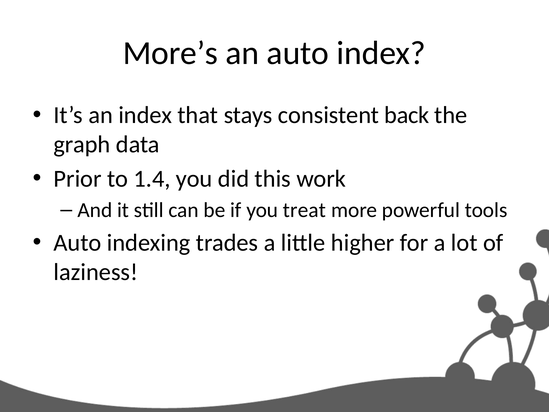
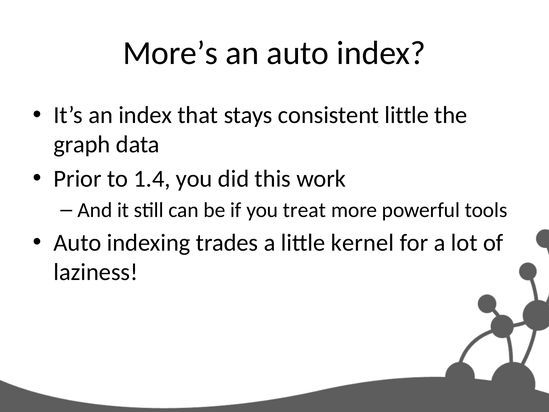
consistent back: back -> little
higher: higher -> kernel
